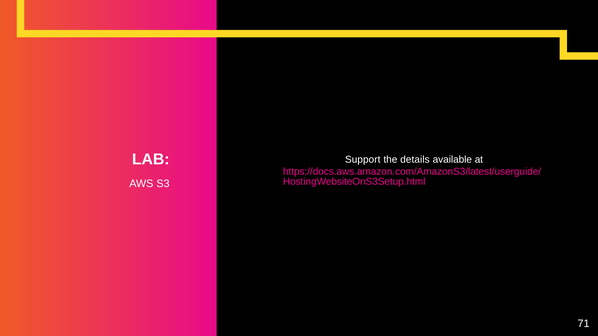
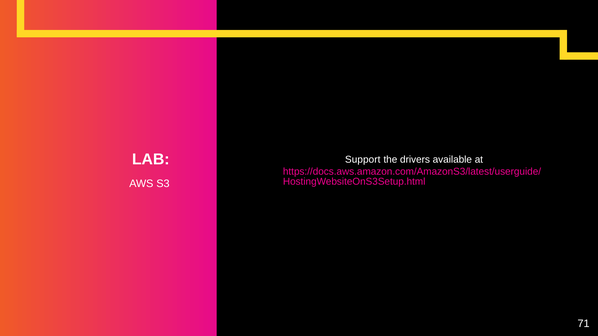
details: details -> drivers
